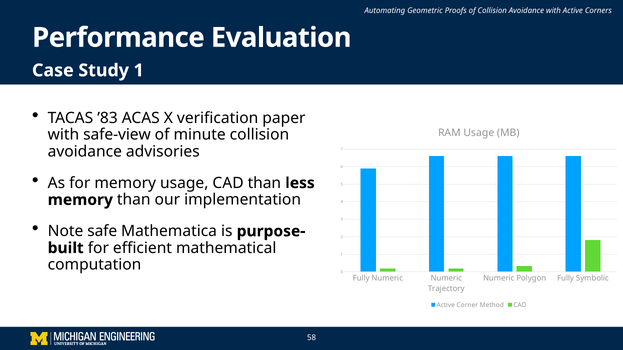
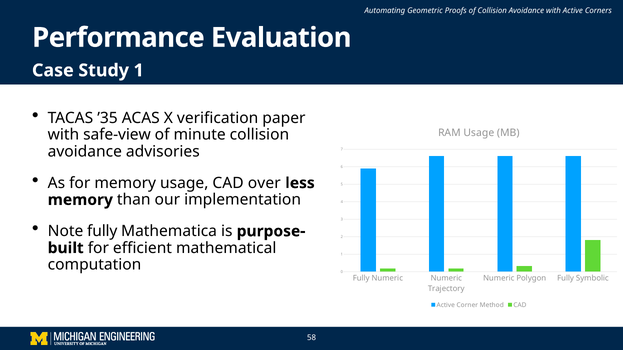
’83: ’83 -> ’35
CAD than: than -> over
Note safe: safe -> fully
